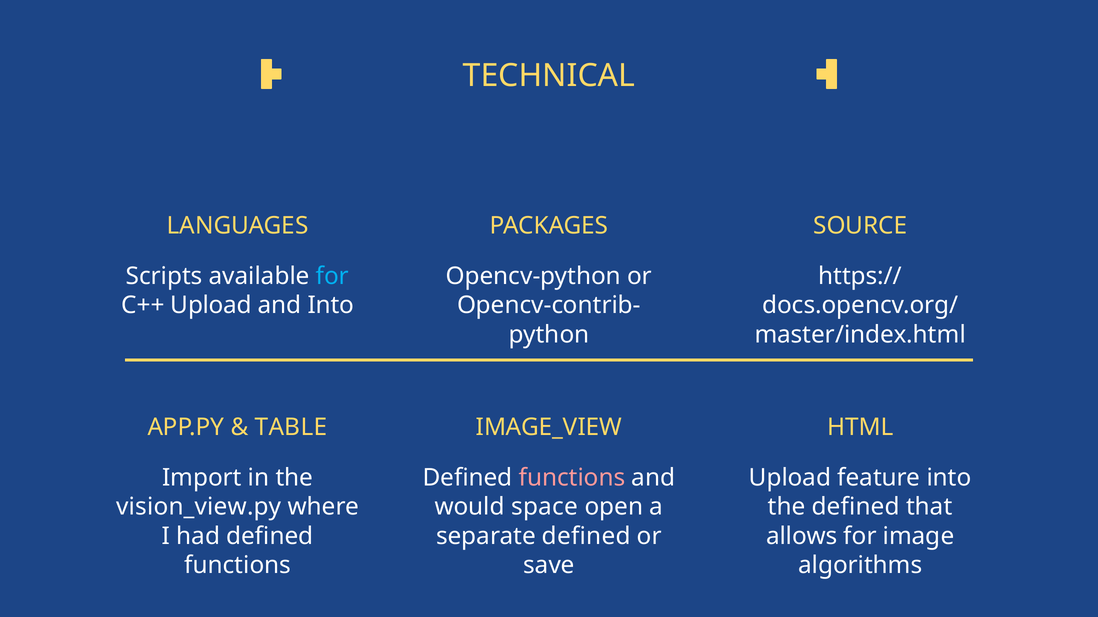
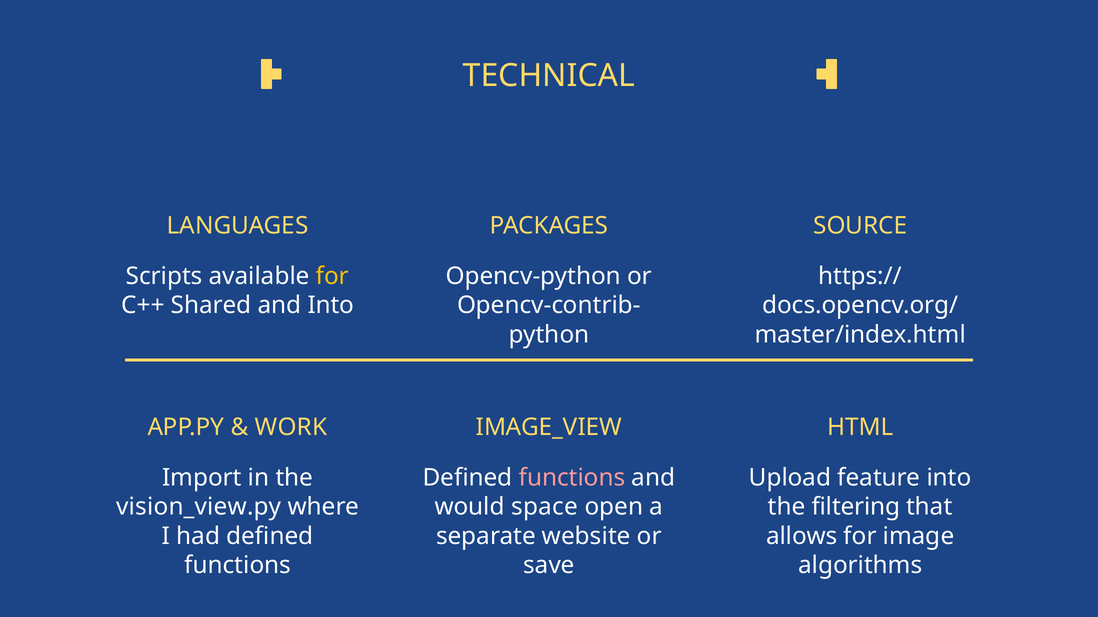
for at (332, 276) colour: light blue -> yellow
C++ Upload: Upload -> Shared
TABLE: TABLE -> WORK
the defined: defined -> filtering
separate defined: defined -> website
